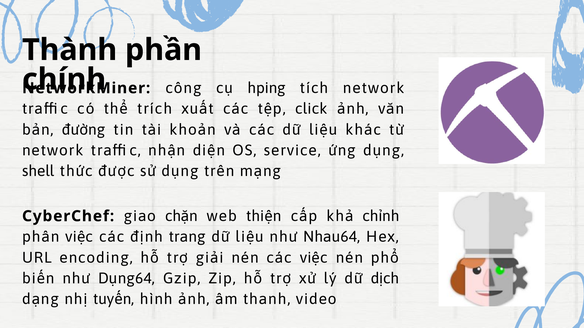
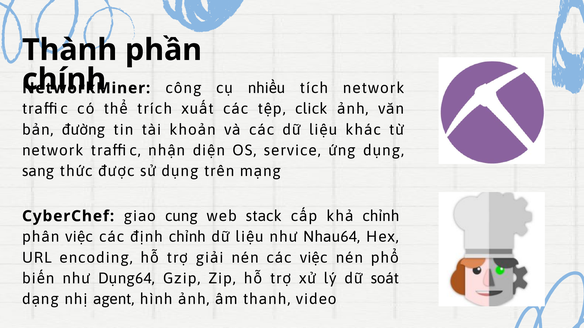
hping: hping -> nhiều
shell: shell -> sang
chặn: chặn -> cung
thiện: thiện -> stack
định trang: trang -> chỉnh
dịch: dịch -> soát
tuyến: tuyến -> agent
